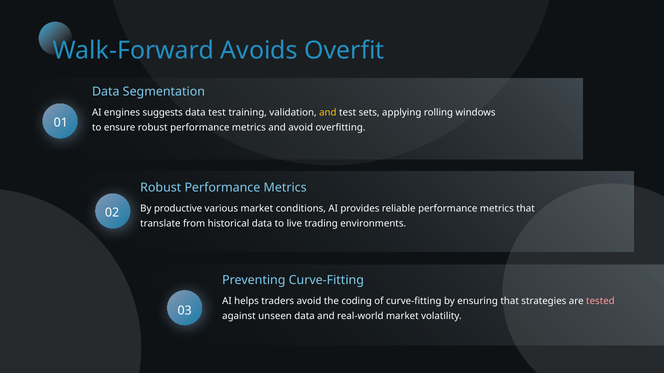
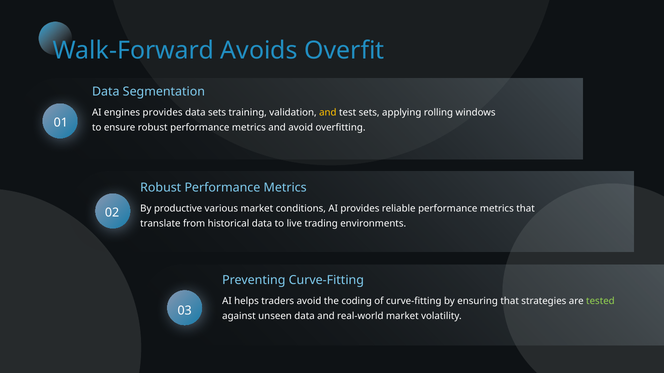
engines suggests: suggests -> provides
data test: test -> sets
tested colour: pink -> light green
